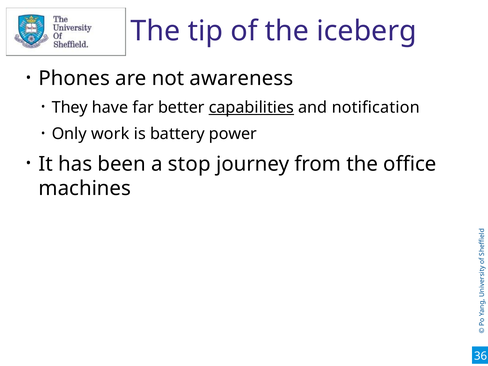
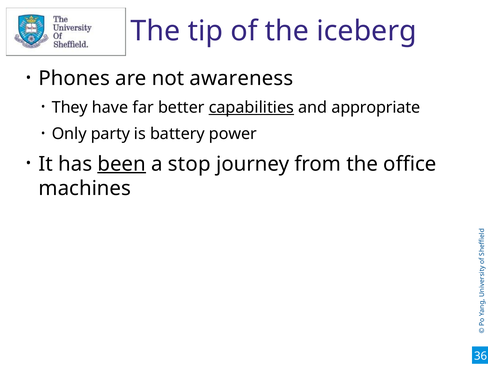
notification: notification -> appropriate
work: work -> party
been underline: none -> present
